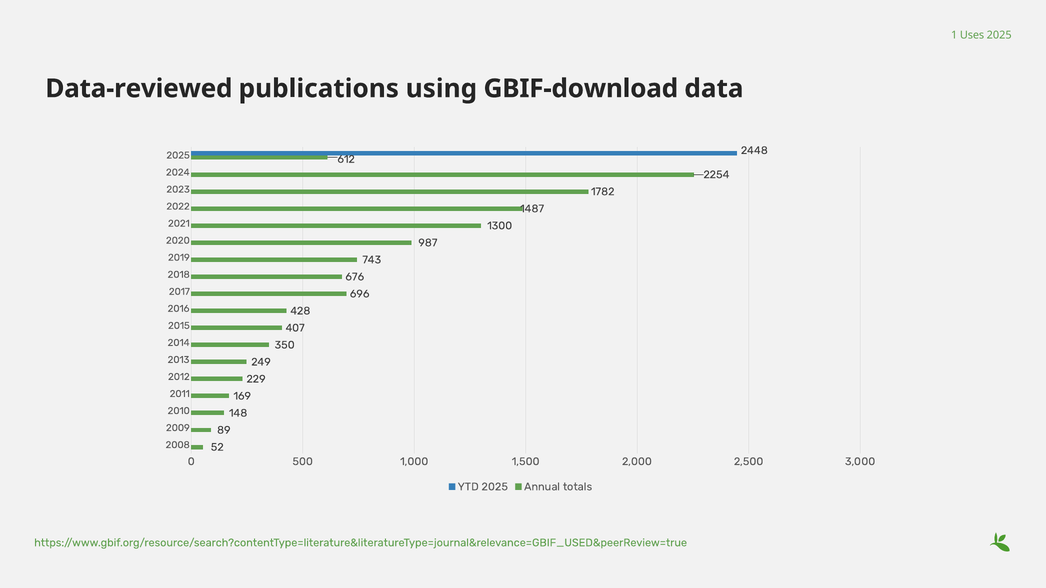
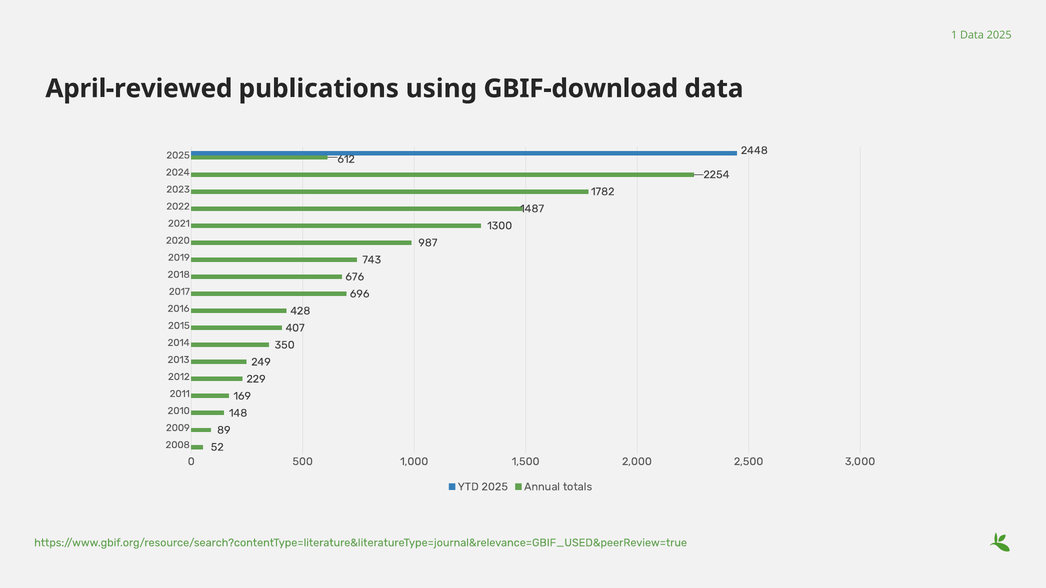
1 Uses: Uses -> Data
Data-reviewed: Data-reviewed -> April-reviewed
